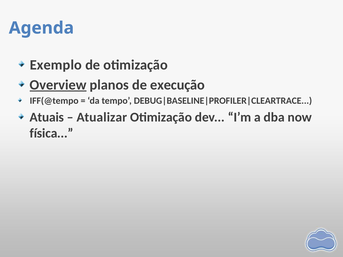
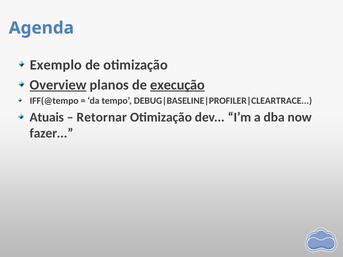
execução underline: none -> present
Atualizar: Atualizar -> Retornar
física: física -> fazer
